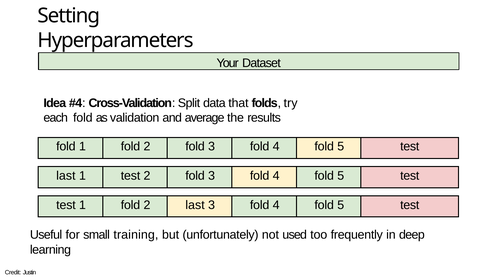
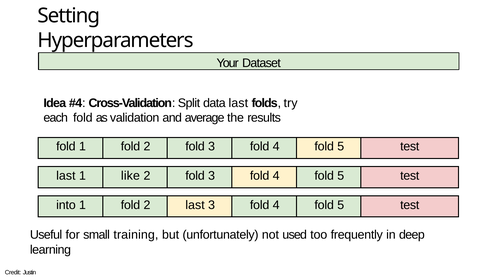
data that: that -> last
1 test: test -> like
test at (66, 205): test -> into
